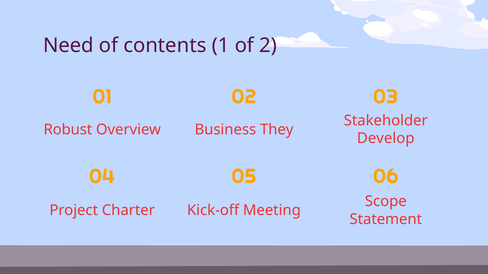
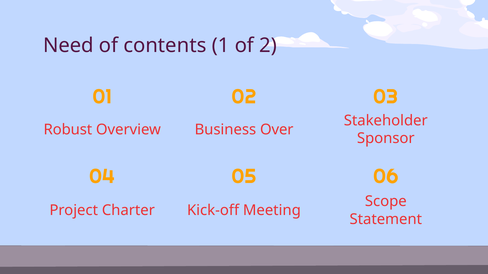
They: They -> Over
Develop: Develop -> Sponsor
